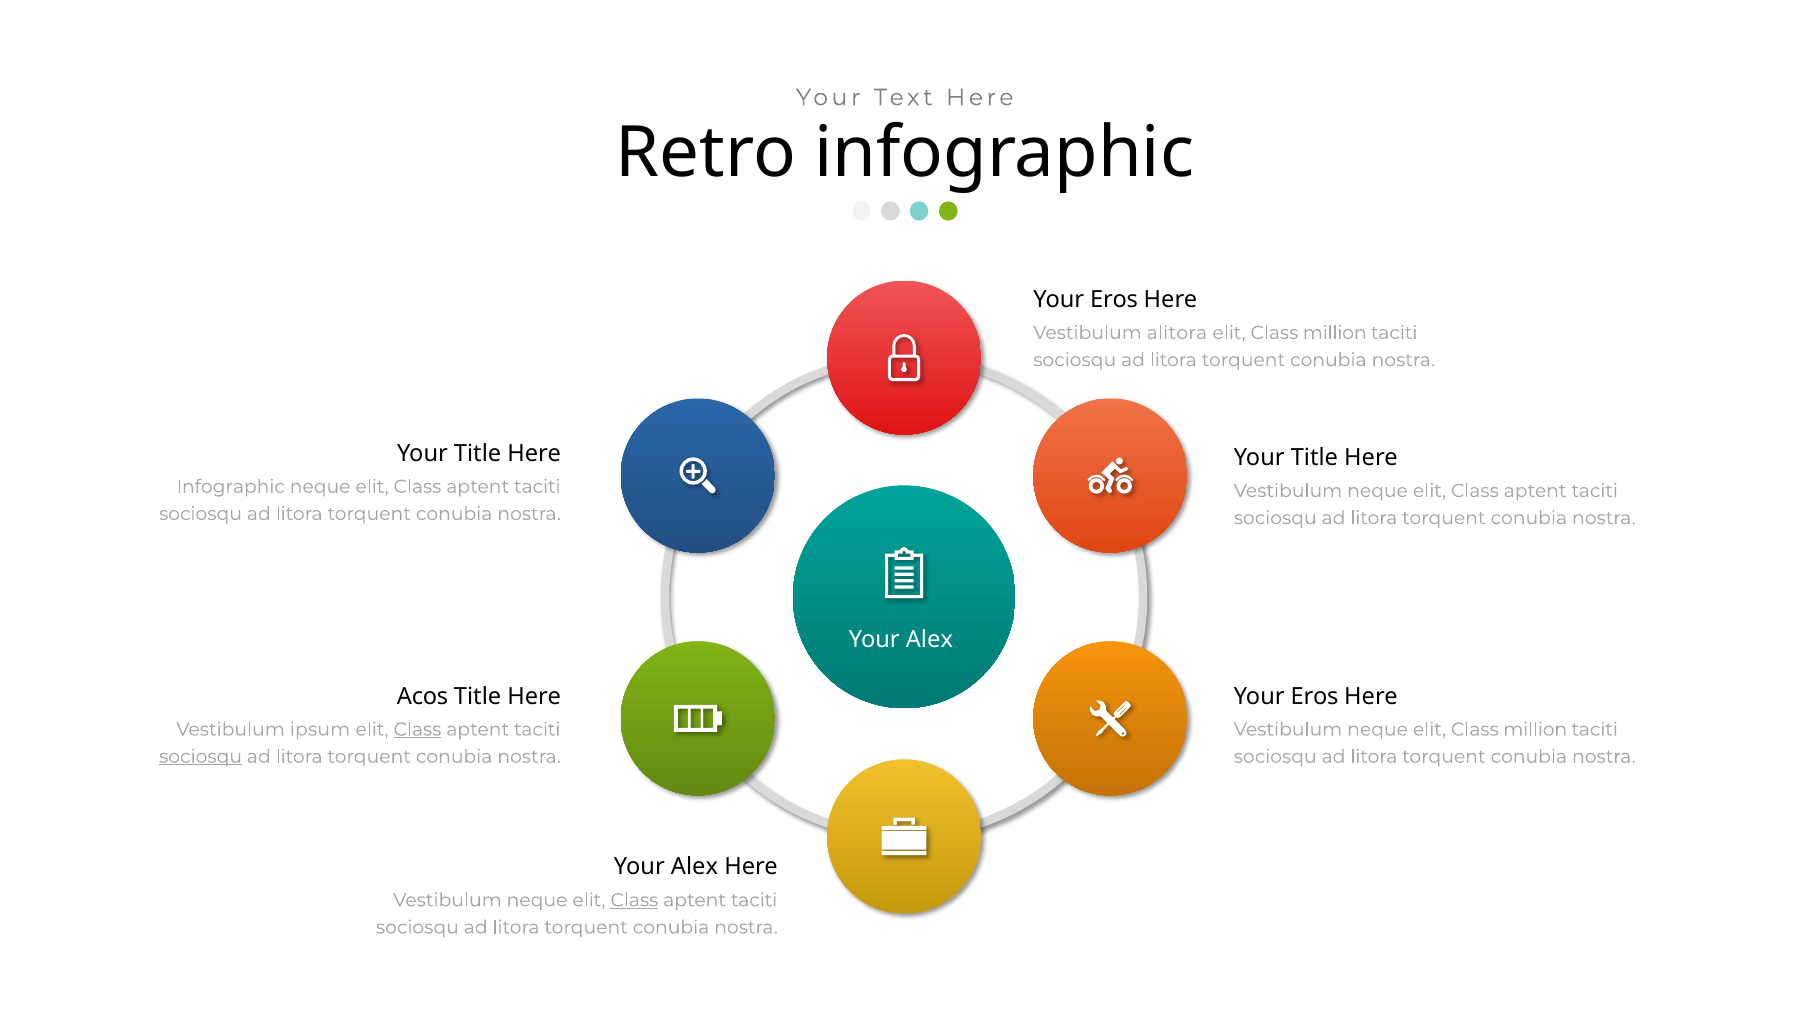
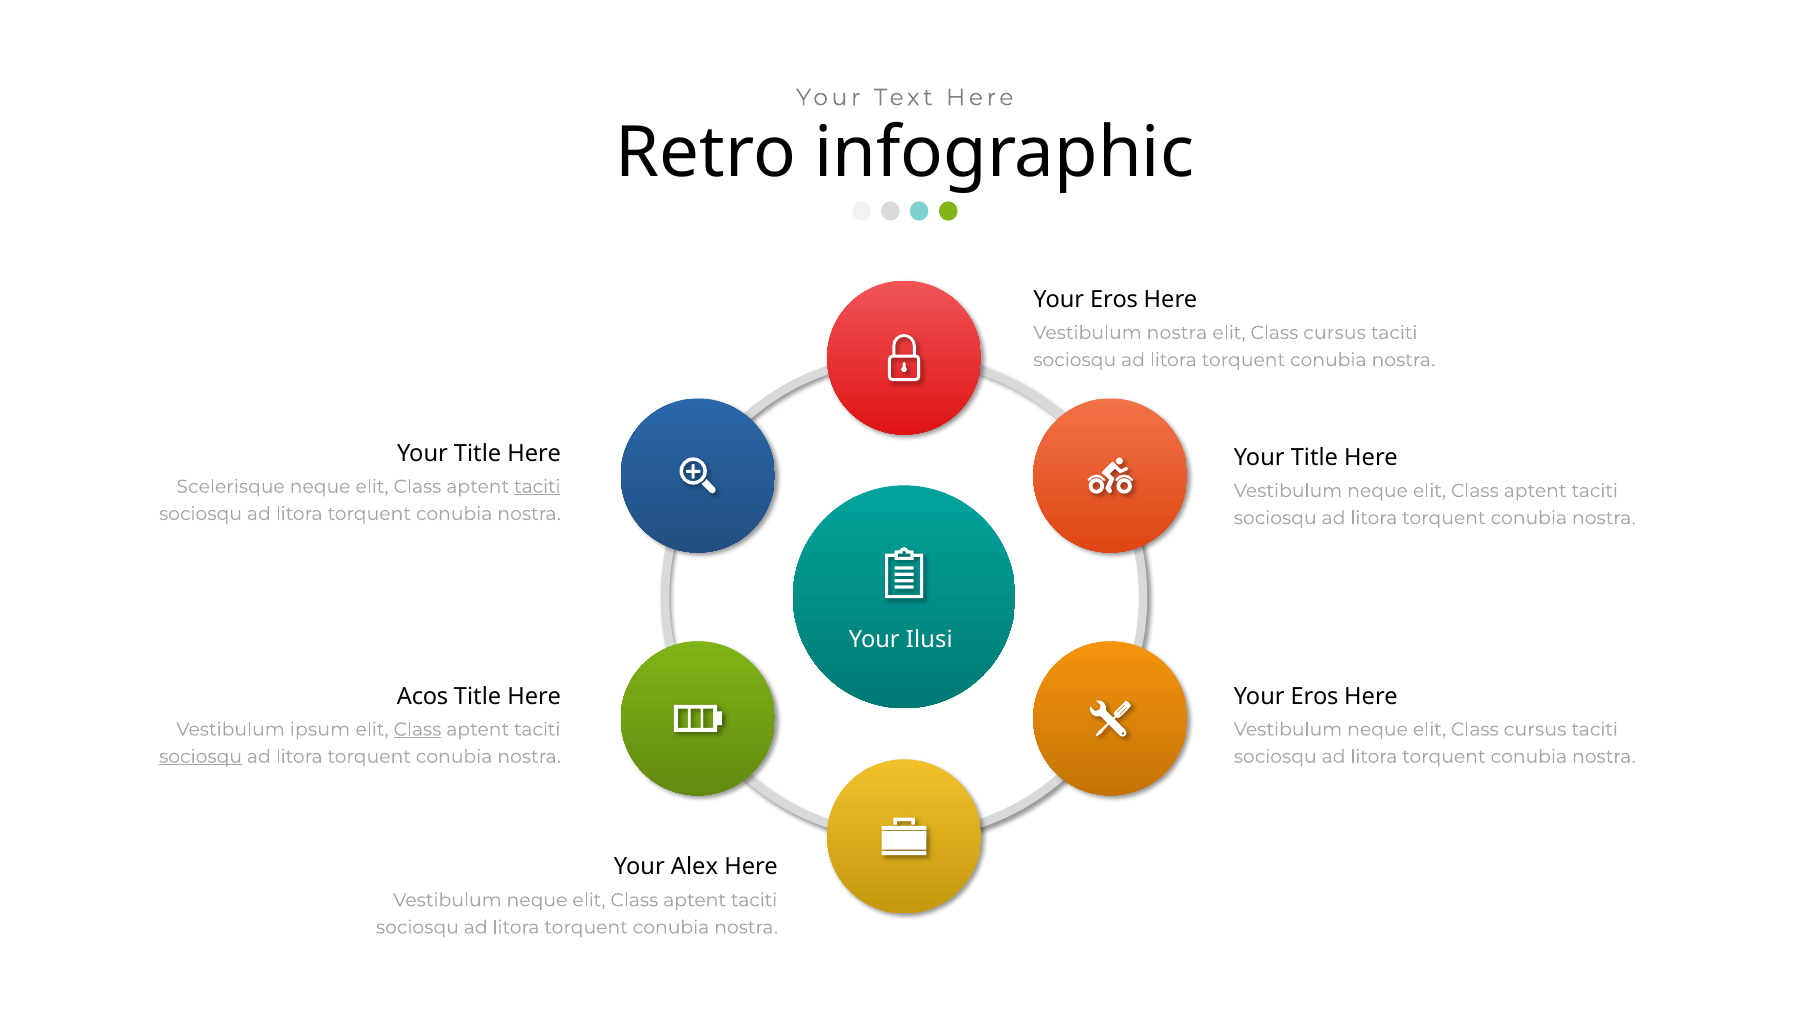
Vestibulum alitora: alitora -> nostra
million at (1335, 333): million -> cursus
Infographic at (231, 486): Infographic -> Scelerisque
taciti at (537, 486) underline: none -> present
Alex at (929, 639): Alex -> Ilusi
neque elit Class million: million -> cursus
Class at (634, 900) underline: present -> none
